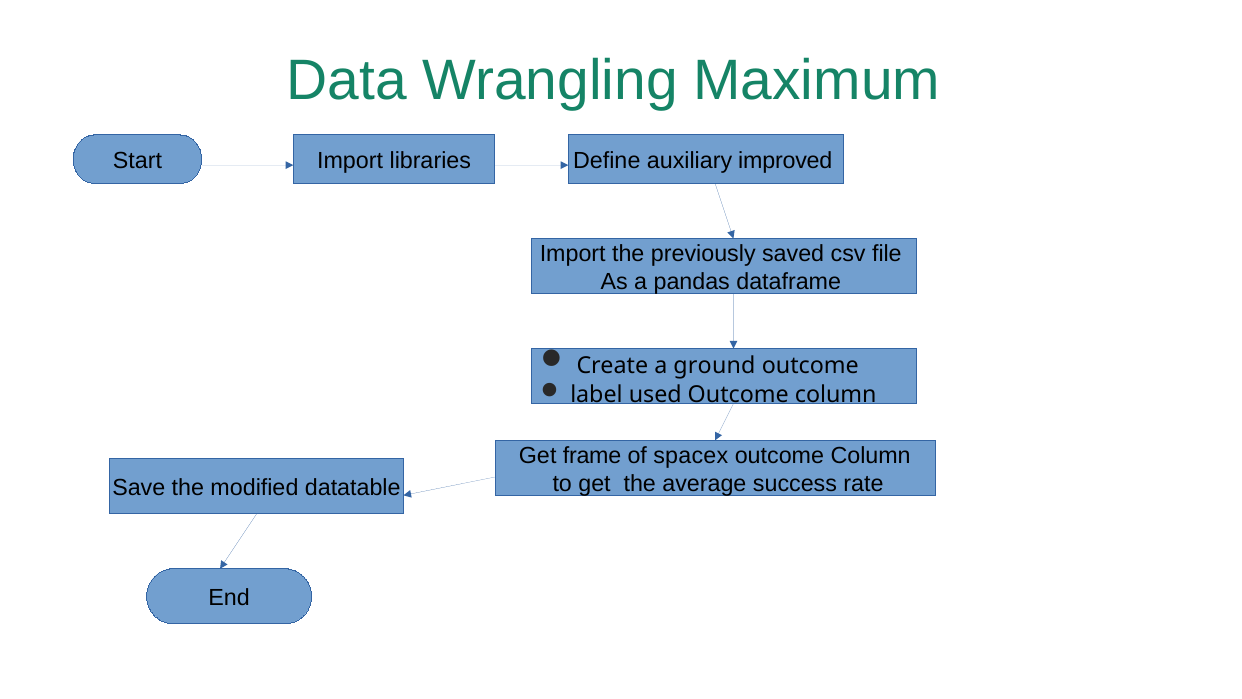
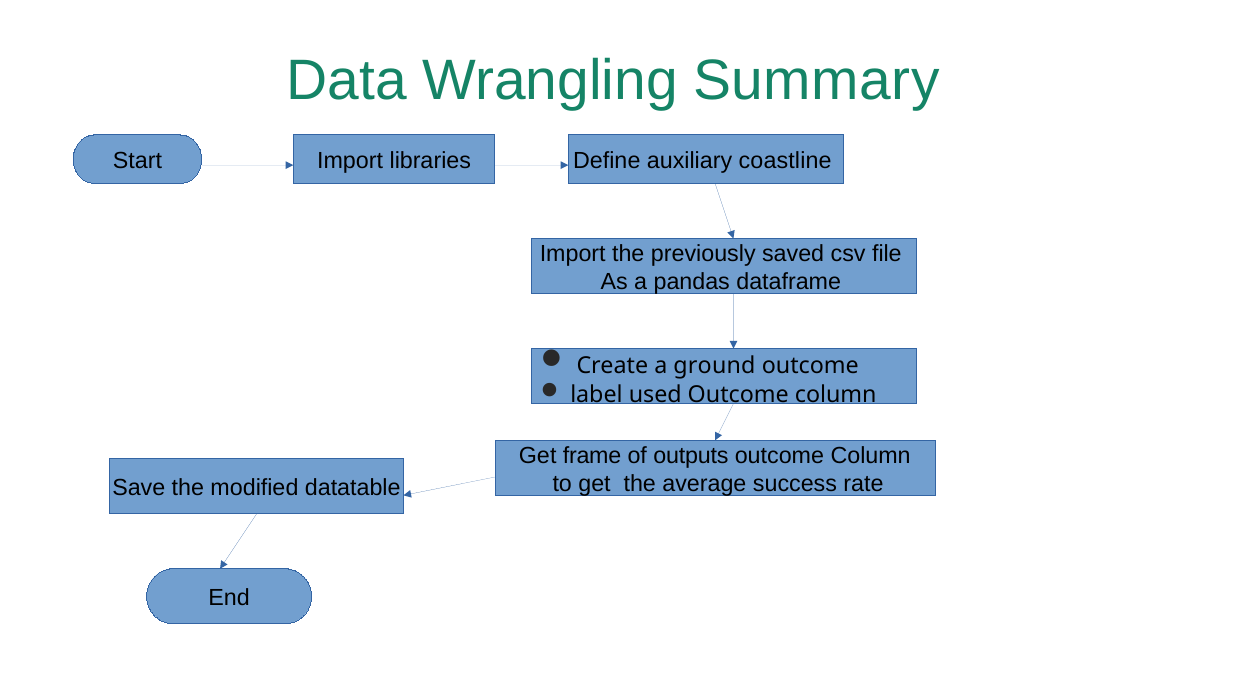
Maximum: Maximum -> Summary
improved: improved -> coastline
spacex: spacex -> outputs
